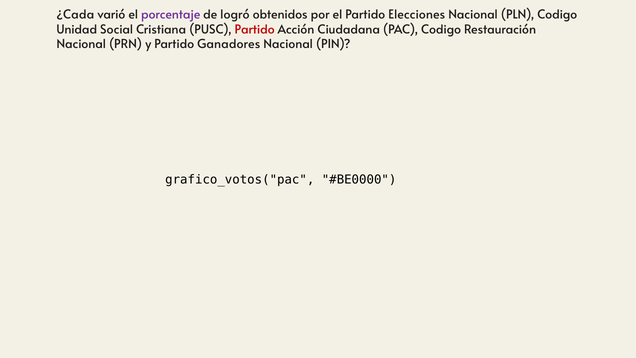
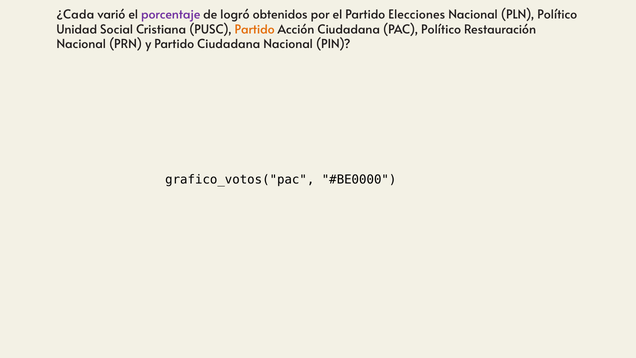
PLN Codigo: Codigo -> Político
Partido at (255, 29) colour: red -> orange
PAC Codigo: Codigo -> Político
Partido Ganadores: Ganadores -> Ciudadana
